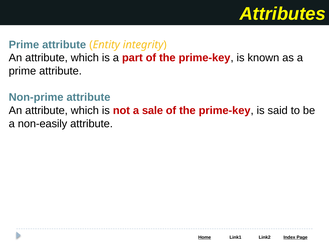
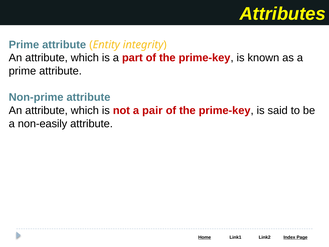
sale: sale -> pair
